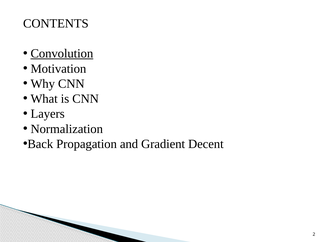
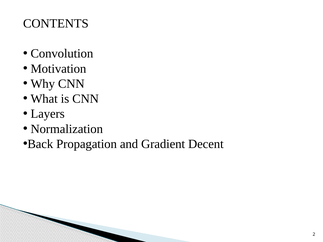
Convolution underline: present -> none
